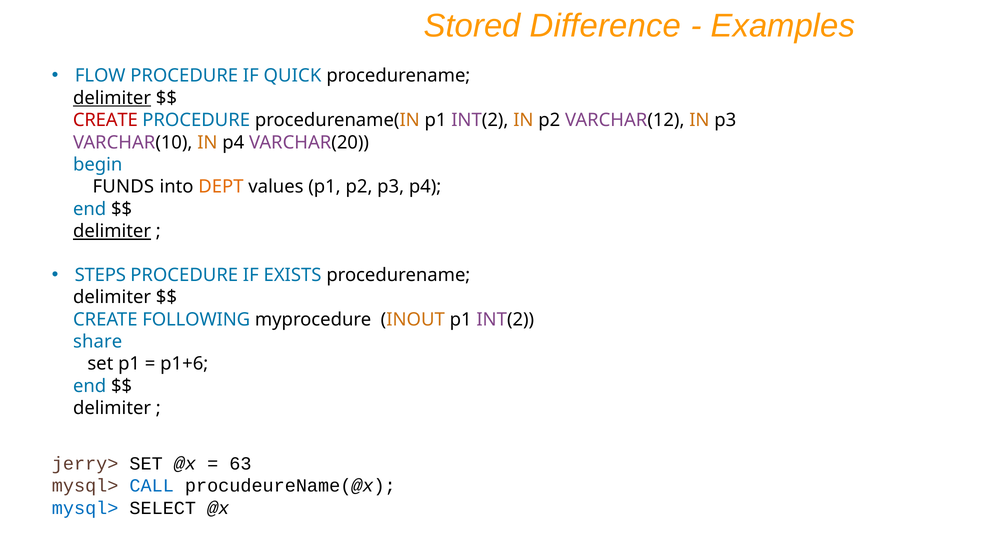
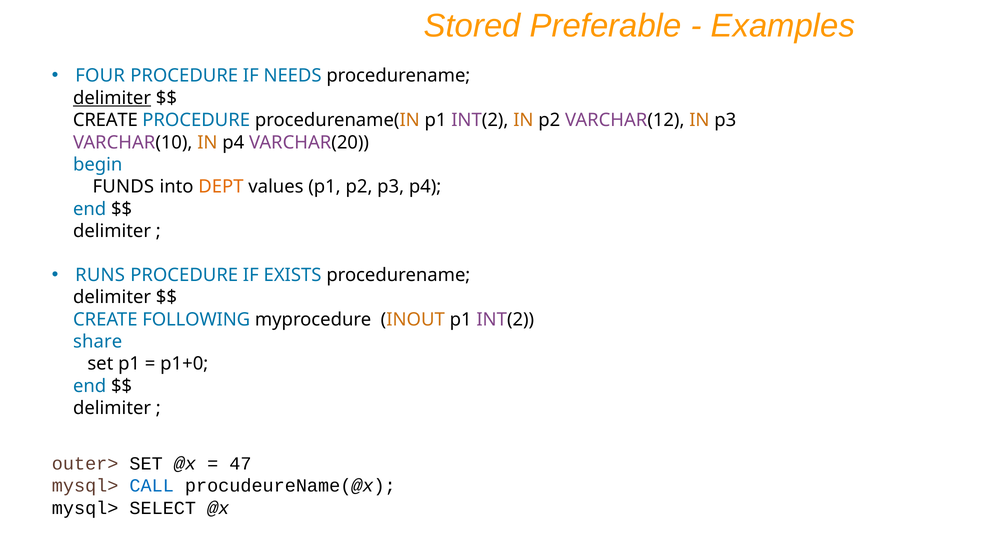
Difference: Difference -> Preferable
FLOW: FLOW -> FOUR
QUICK: QUICK -> NEEDS
CREATE at (105, 120) colour: red -> black
delimiter at (112, 231) underline: present -> none
STEPS: STEPS -> RUNS
p1+6: p1+6 -> p1+0
jerry>: jerry> -> outer>
63: 63 -> 47
mysql> at (85, 508) colour: blue -> black
